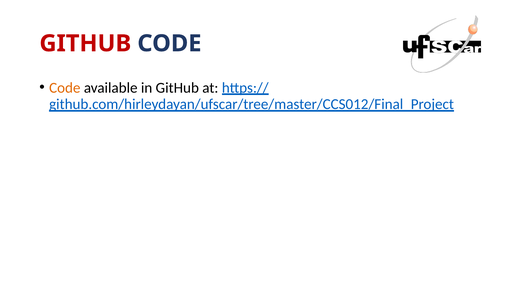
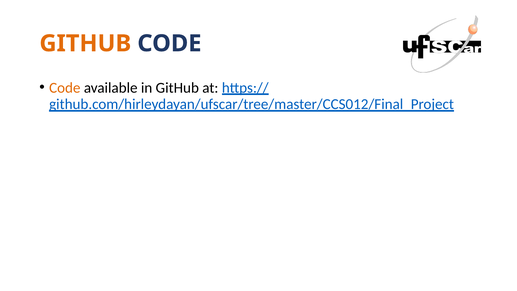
GITHUB at (85, 43) colour: red -> orange
